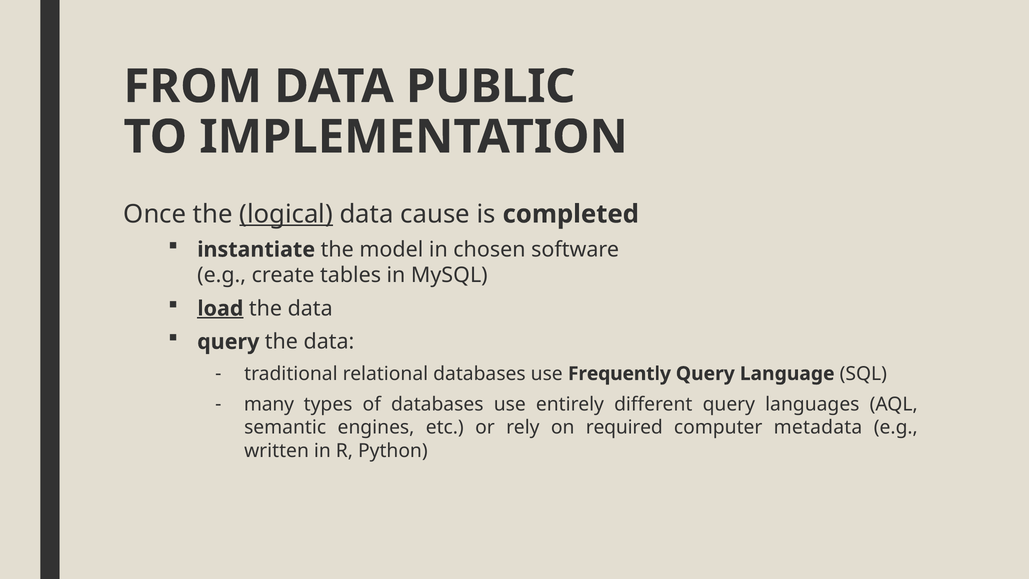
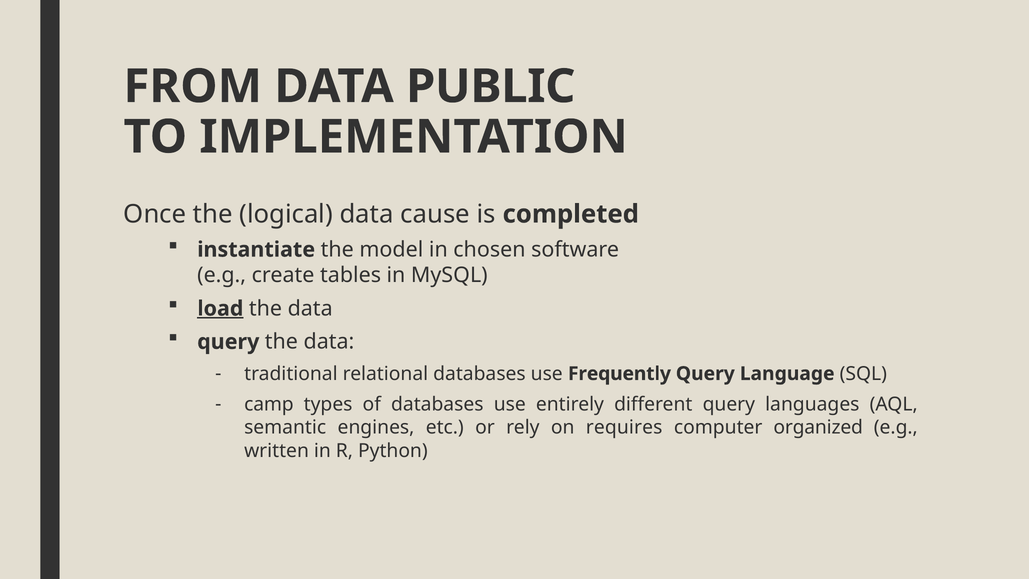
logical underline: present -> none
many: many -> camp
required: required -> requires
metadata: metadata -> organized
